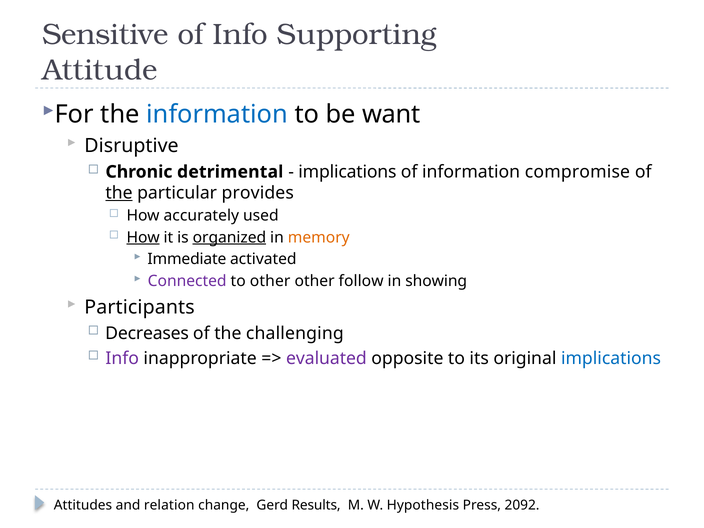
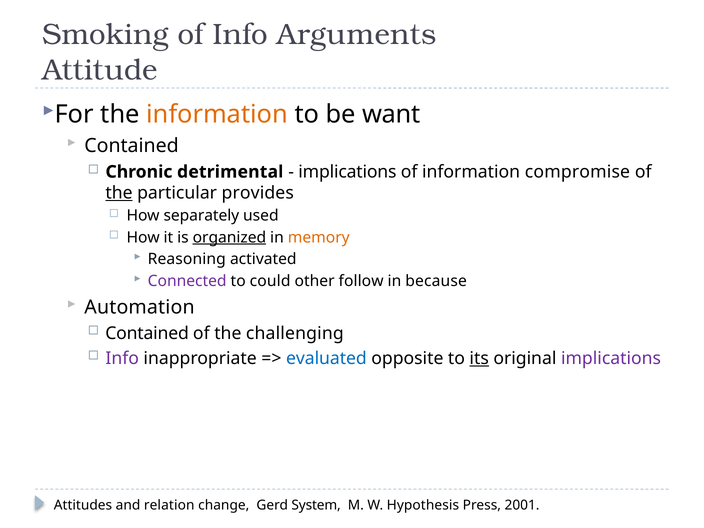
Sensitive: Sensitive -> Smoking
Supporting: Supporting -> Arguments
information at (217, 114) colour: blue -> orange
Disruptive at (132, 146): Disruptive -> Contained
accurately: accurately -> separately
How at (143, 237) underline: present -> none
Immediate: Immediate -> Reasoning
to other: other -> could
showing: showing -> because
Participants: Participants -> Automation
Decreases at (147, 333): Decreases -> Contained
evaluated colour: purple -> blue
its underline: none -> present
implications at (611, 358) colour: blue -> purple
Results: Results -> System
2092: 2092 -> 2001
